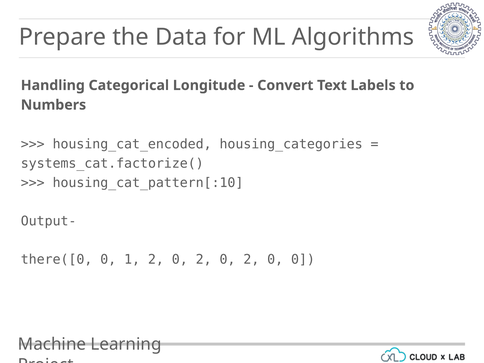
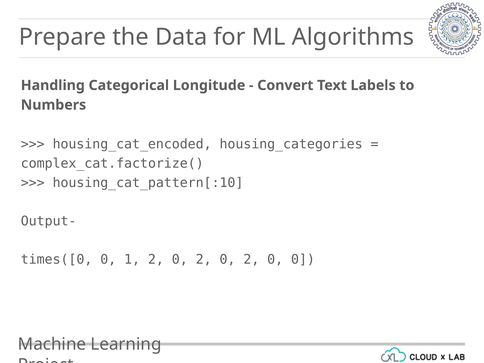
systems_cat.factorize(: systems_cat.factorize( -> complex_cat.factorize(
there([0: there([0 -> times([0
